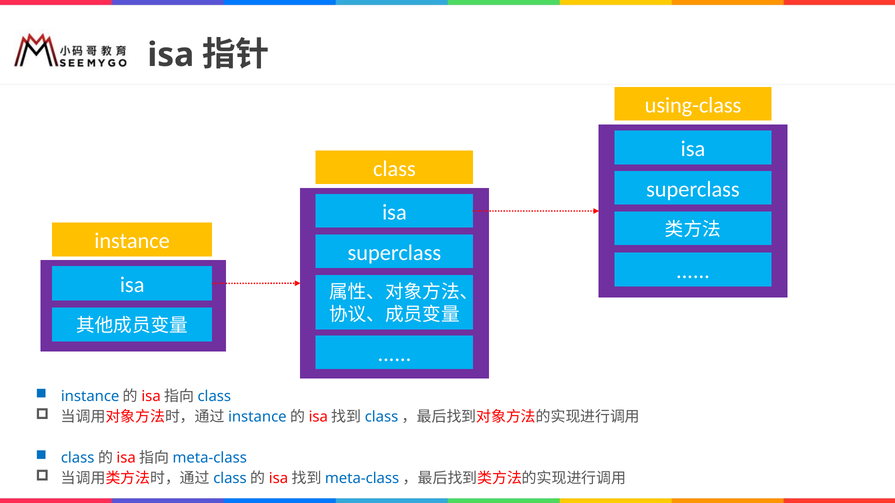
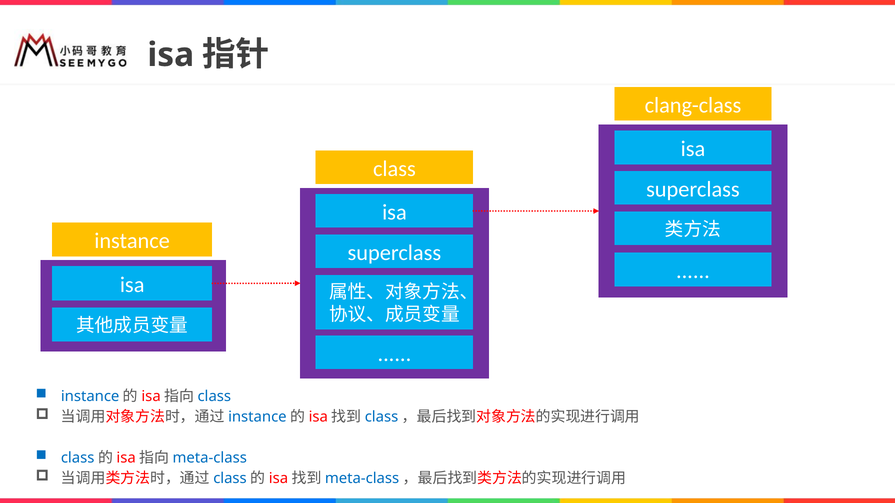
using-class: using-class -> clang-class
